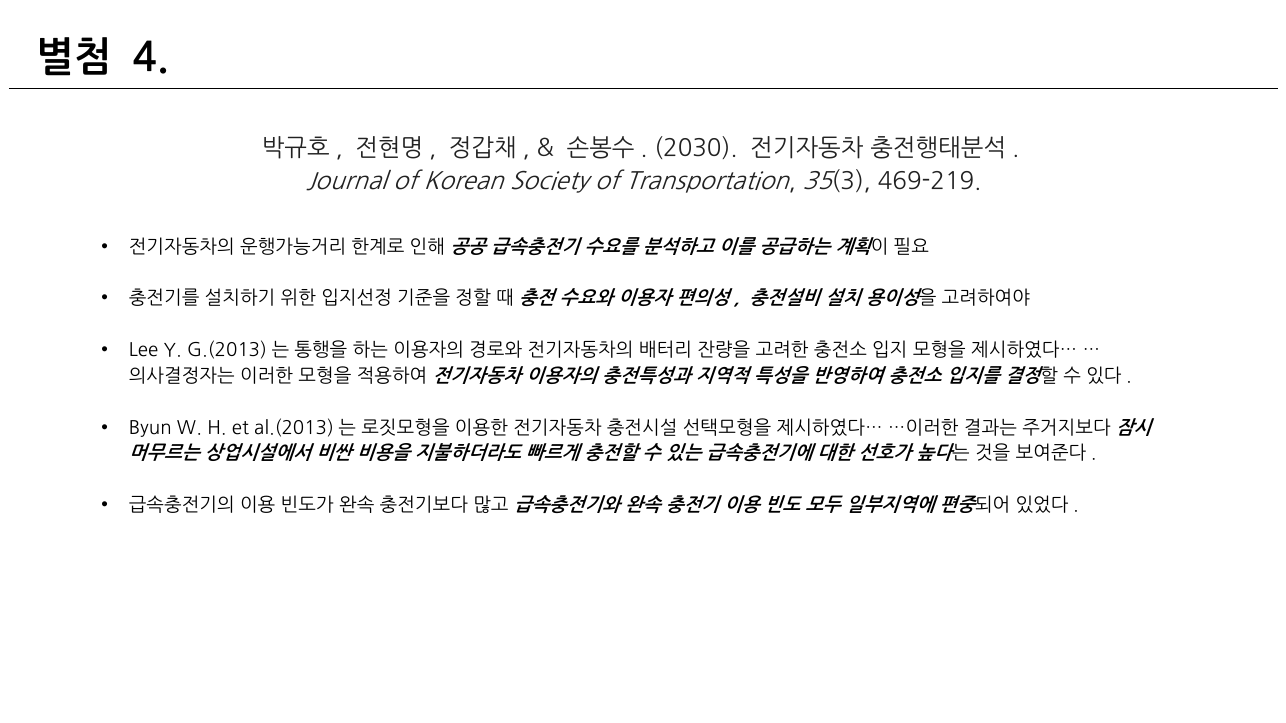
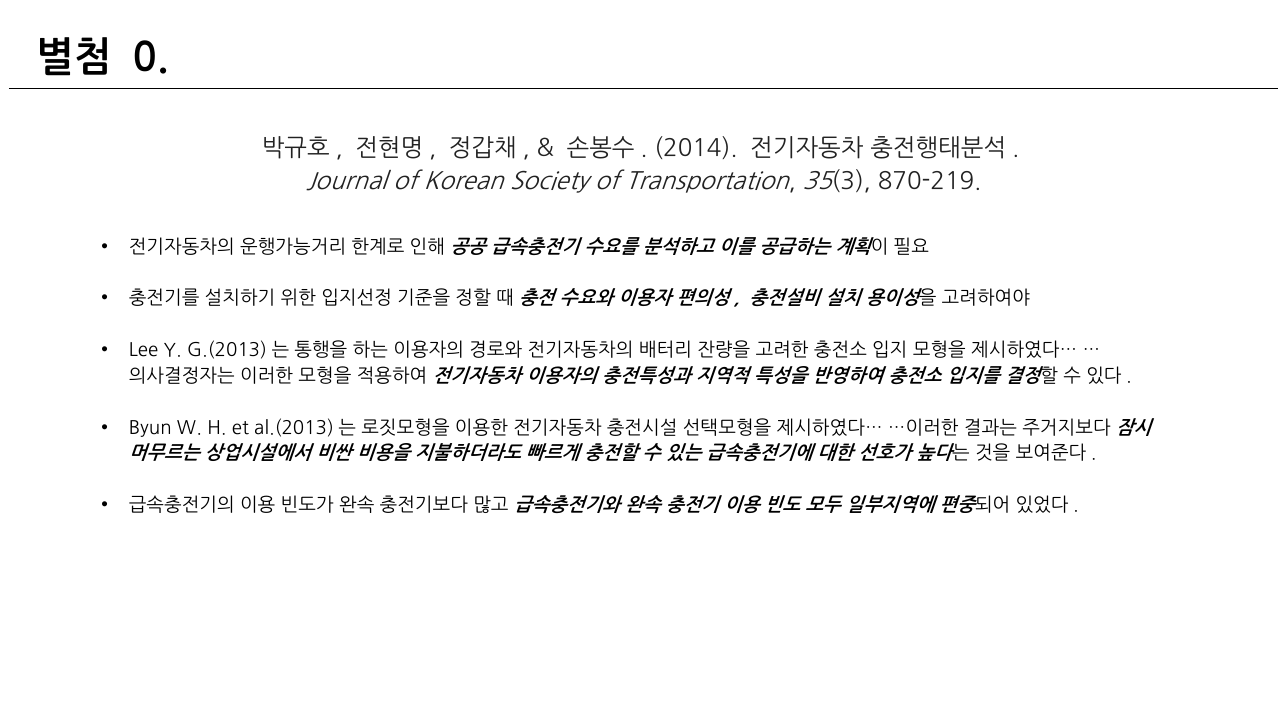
4: 4 -> 0
2030: 2030 -> 2014
469-219: 469-219 -> 870-219
